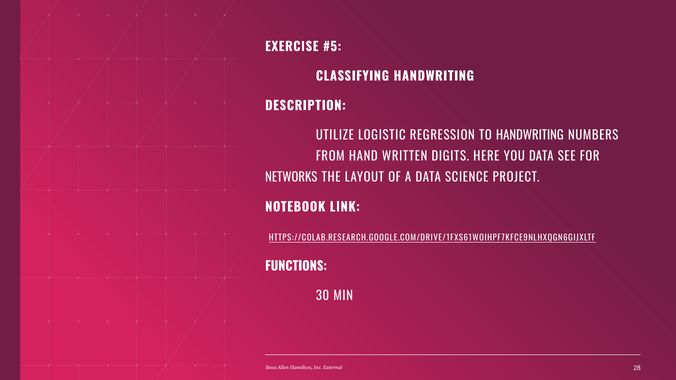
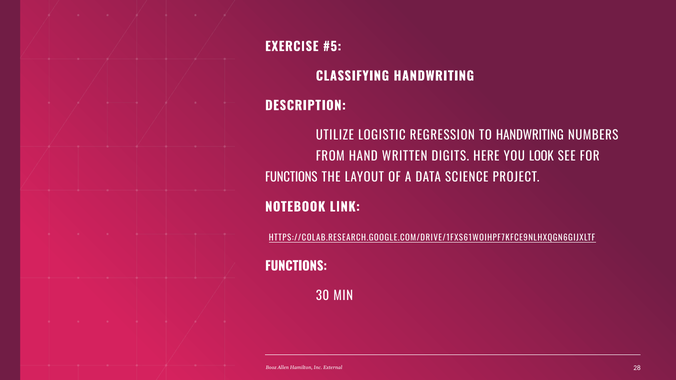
YOU DATA: DATA -> LOOK
NETWORKS at (291, 178): NETWORKS -> FUNCTIONS
